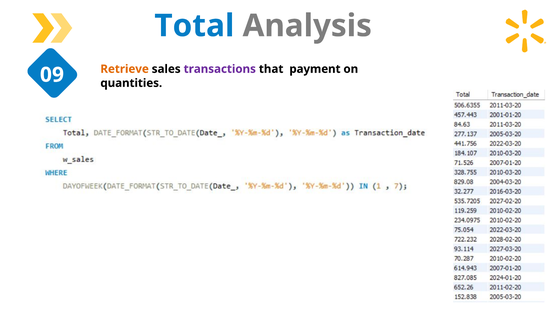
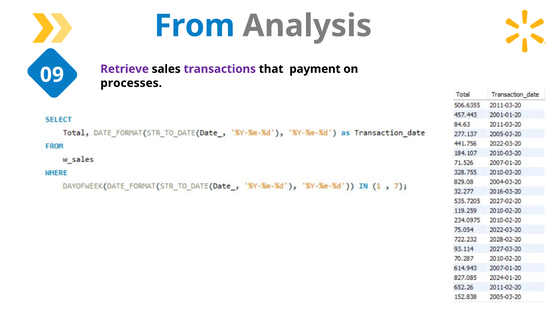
Total: Total -> From
Retrieve colour: orange -> purple
quantities: quantities -> processes
